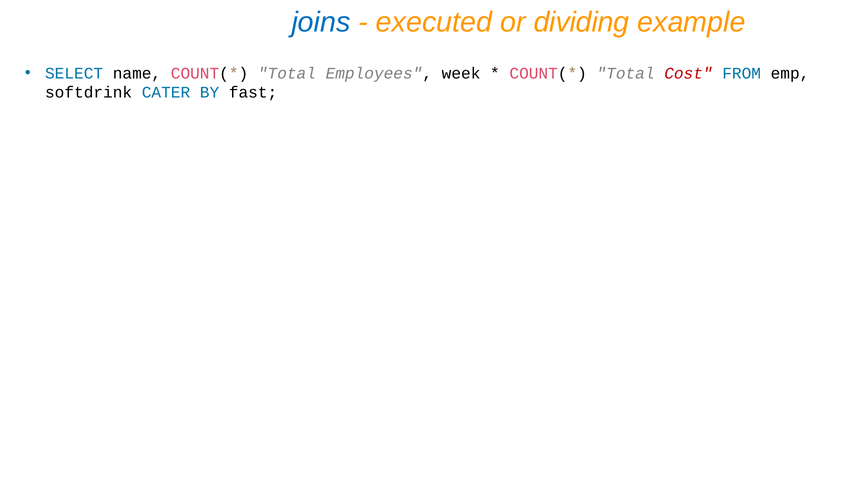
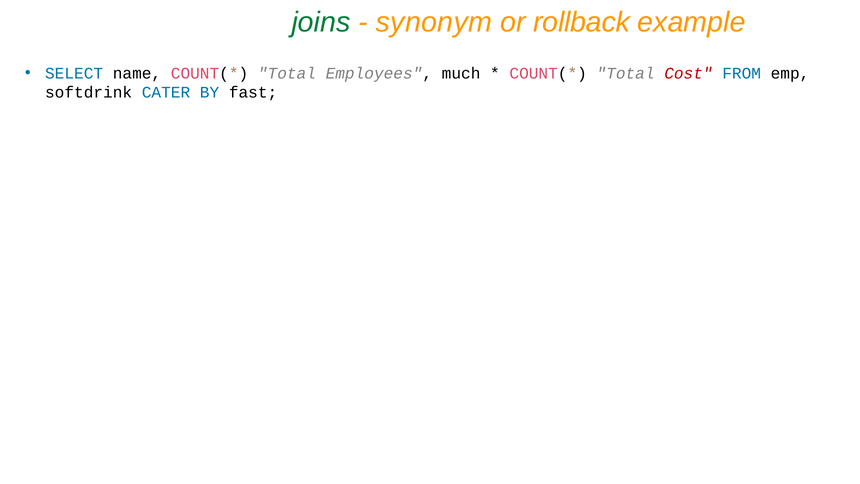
joins colour: blue -> green
executed: executed -> synonym
dividing: dividing -> rollback
week: week -> much
